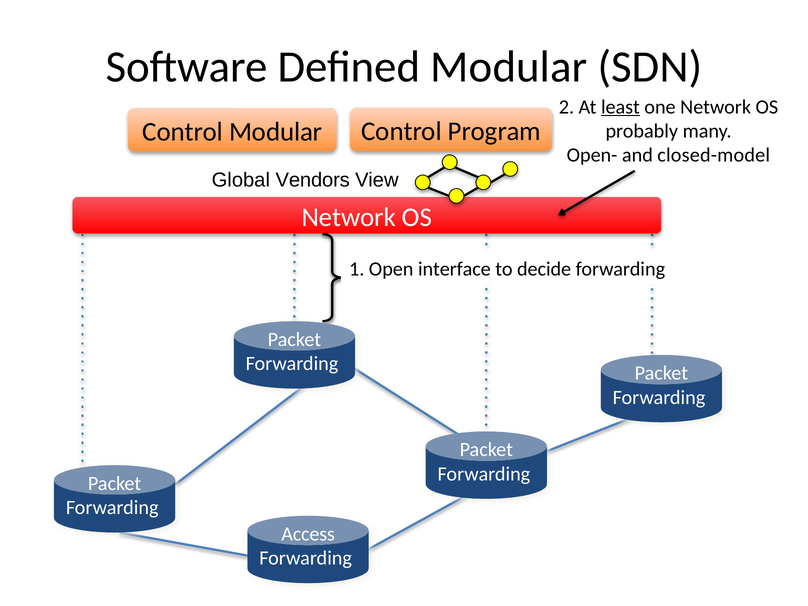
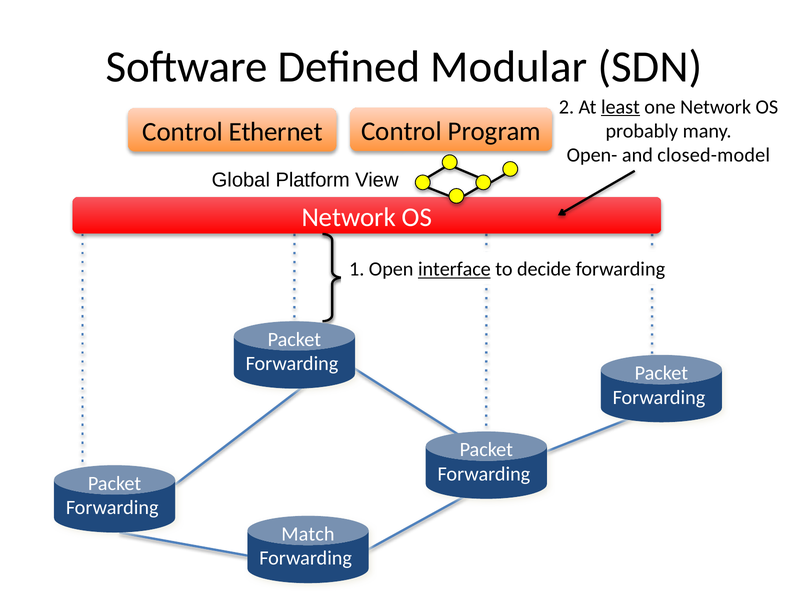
Control Modular: Modular -> Ethernet
Vendors: Vendors -> Platform
interface underline: none -> present
Access: Access -> Match
